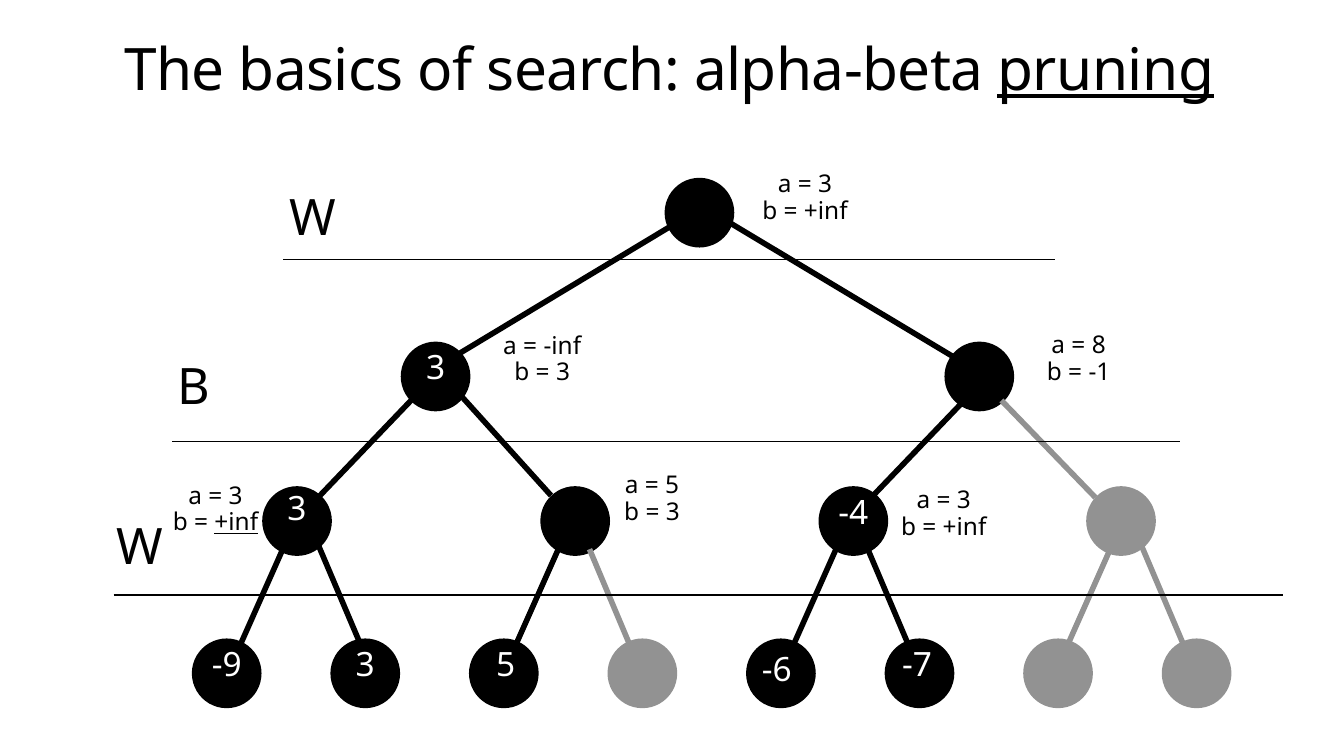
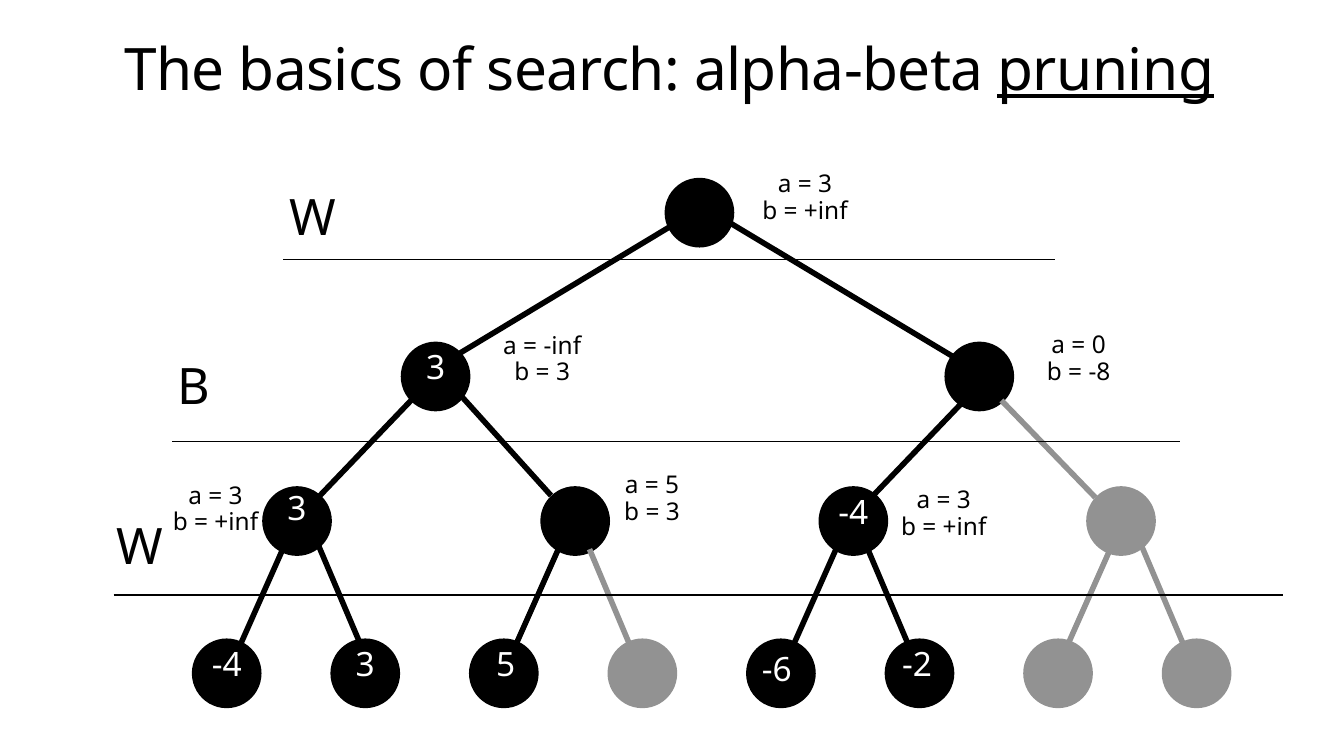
8: 8 -> 0
-1: -1 -> -8
+inf at (236, 523) underline: present -> none
-9 at (227, 666): -9 -> -4
-7: -7 -> -2
